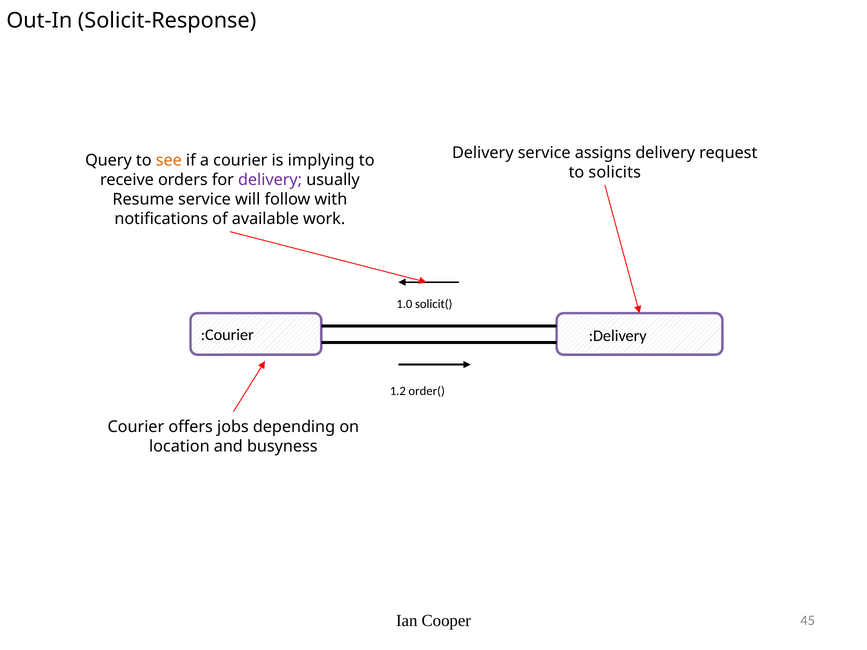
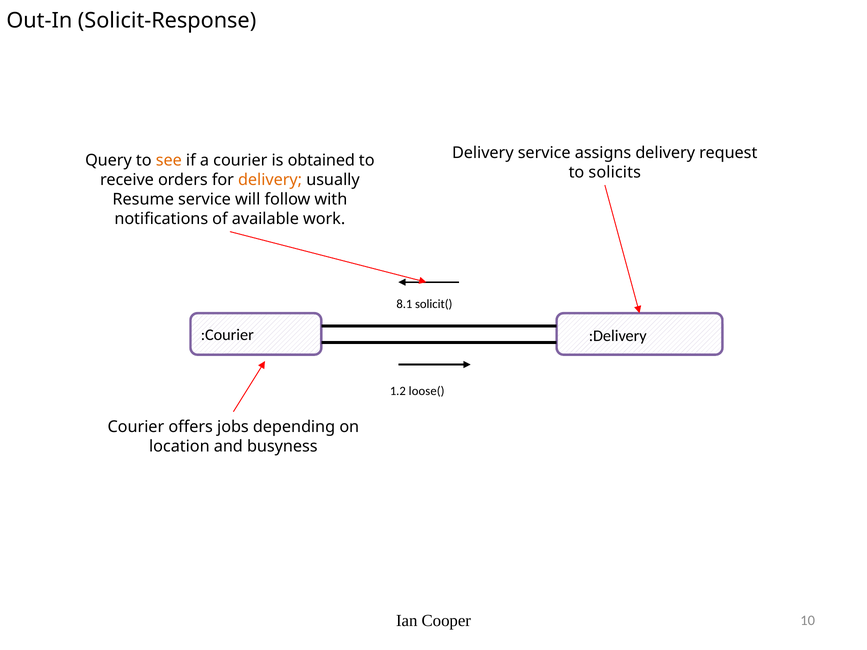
implying: implying -> obtained
delivery at (270, 180) colour: purple -> orange
1.0: 1.0 -> 8.1
order(: order( -> loose(
45: 45 -> 10
